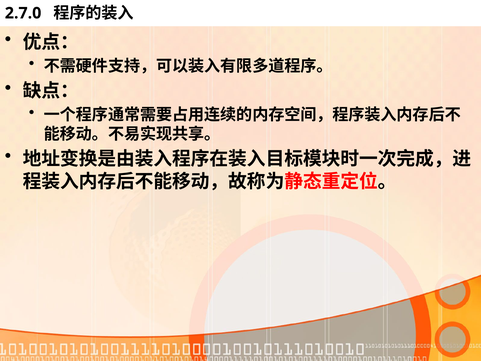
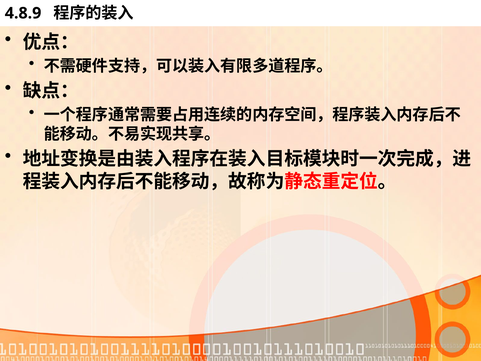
2.7.0: 2.7.0 -> 4.8.9
